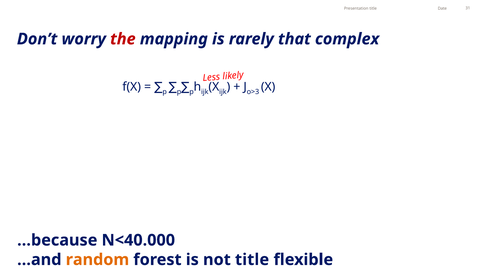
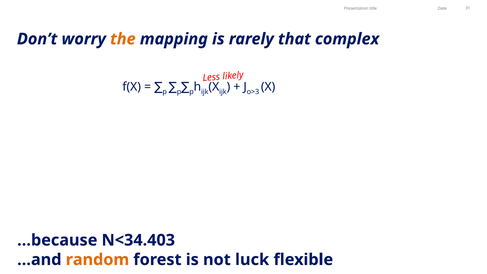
the colour: red -> orange
N<40.000: N<40.000 -> N<34.403
not title: title -> luck
